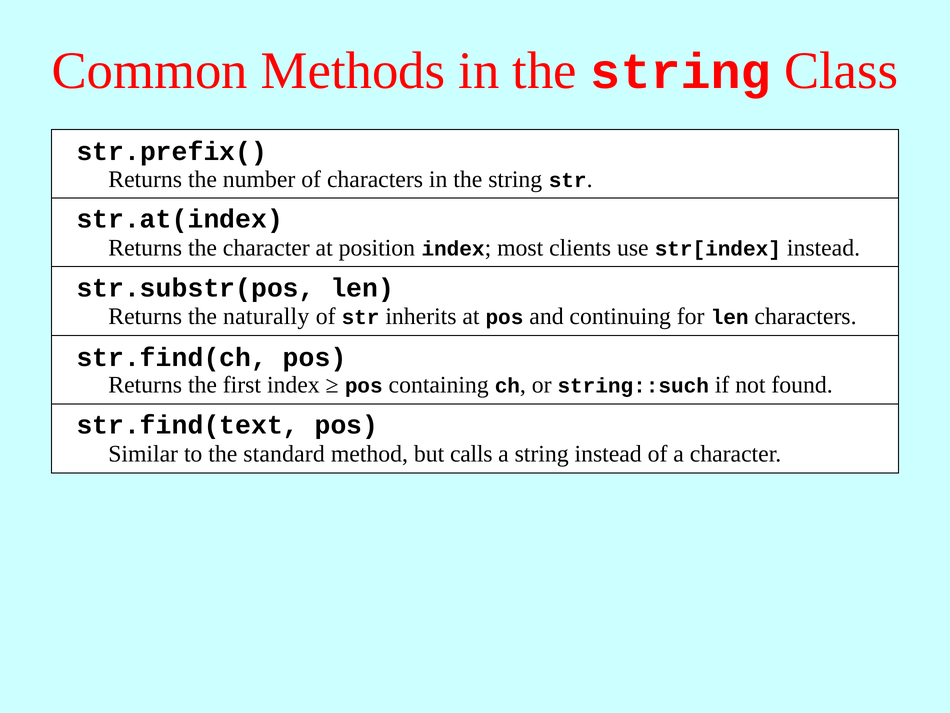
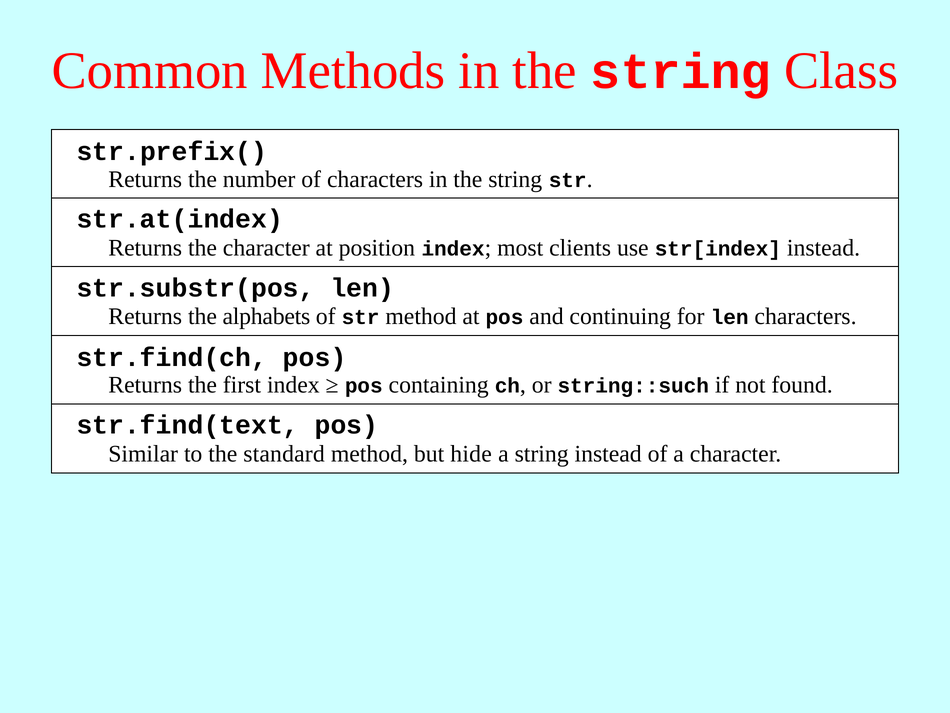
naturally: naturally -> alphabets
str inherits: inherits -> method
calls: calls -> hide
